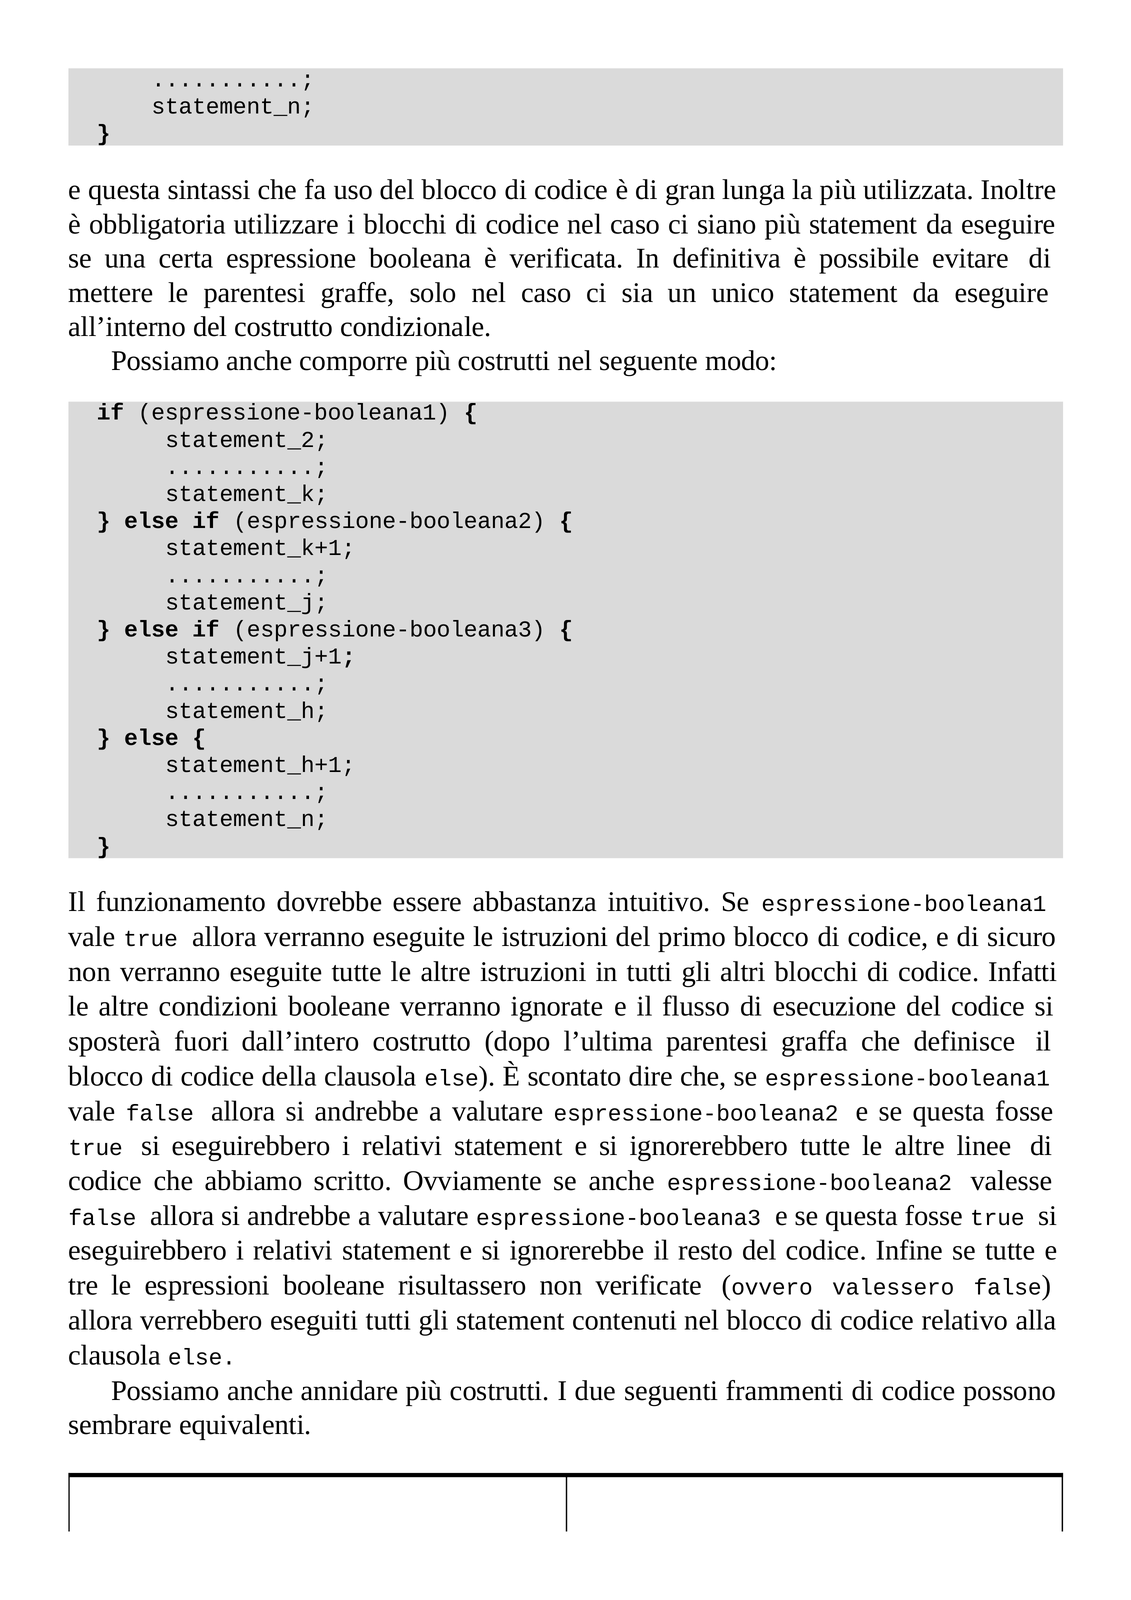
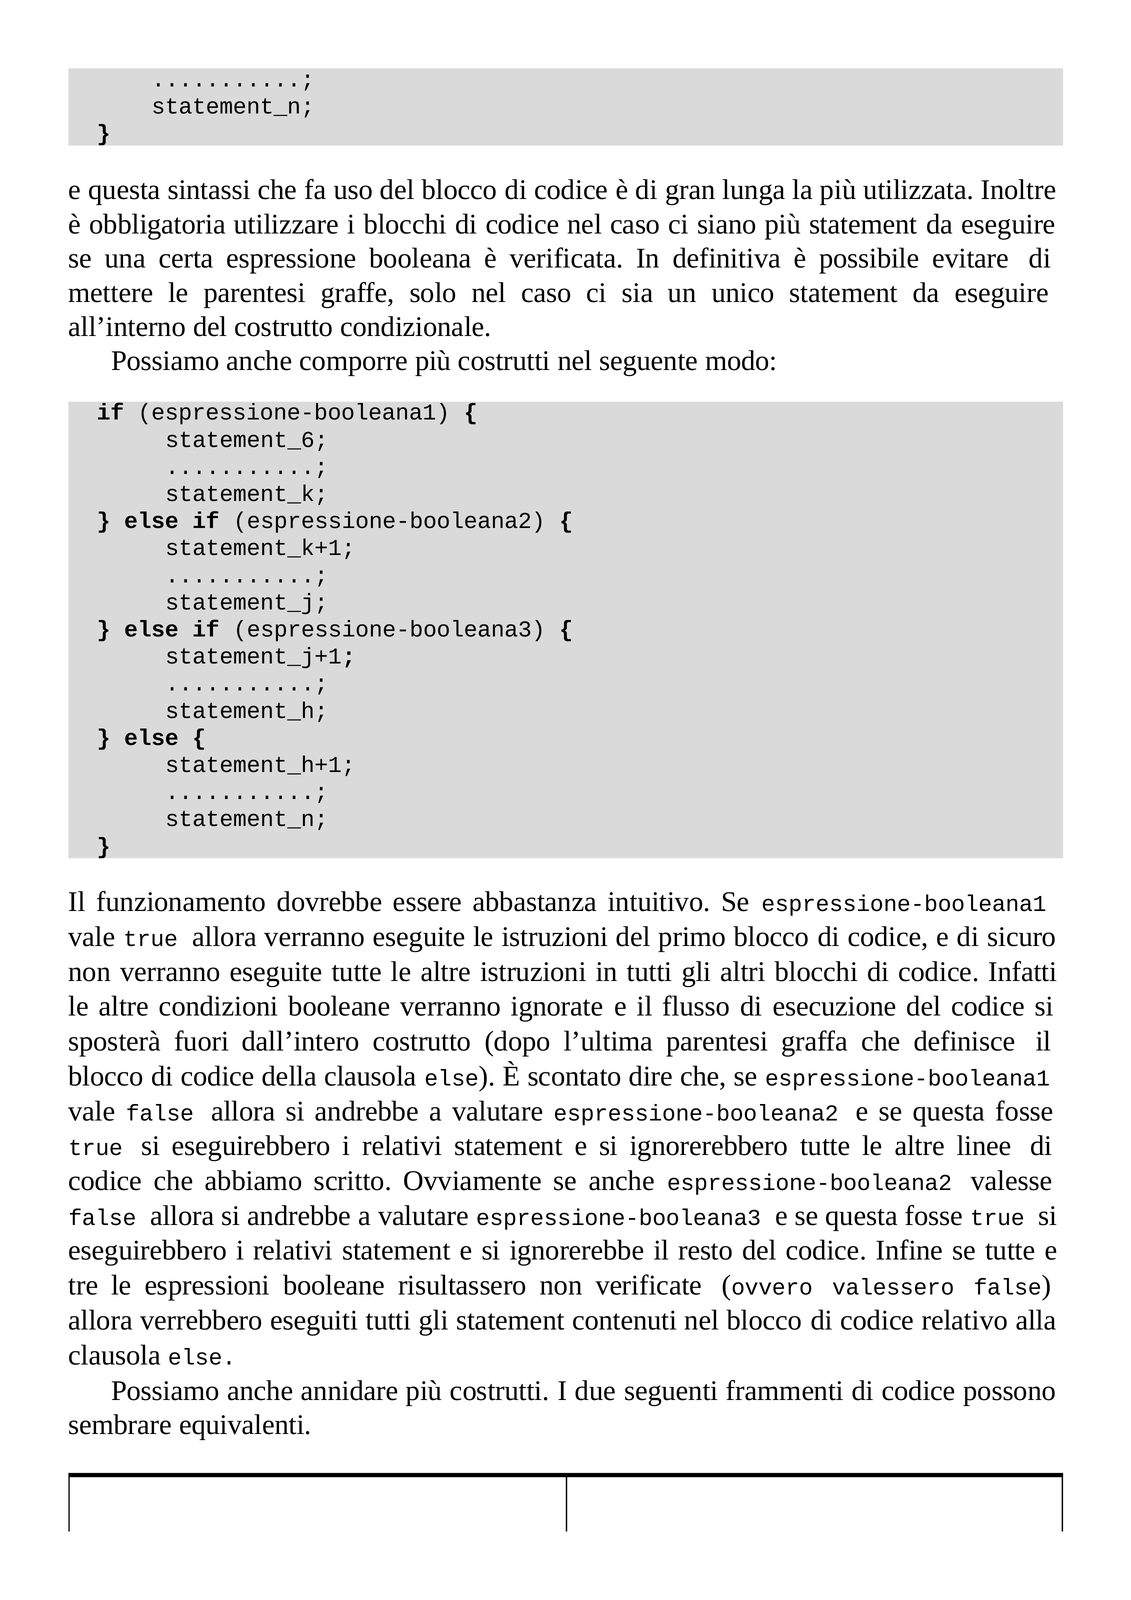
statement_2: statement_2 -> statement_6
